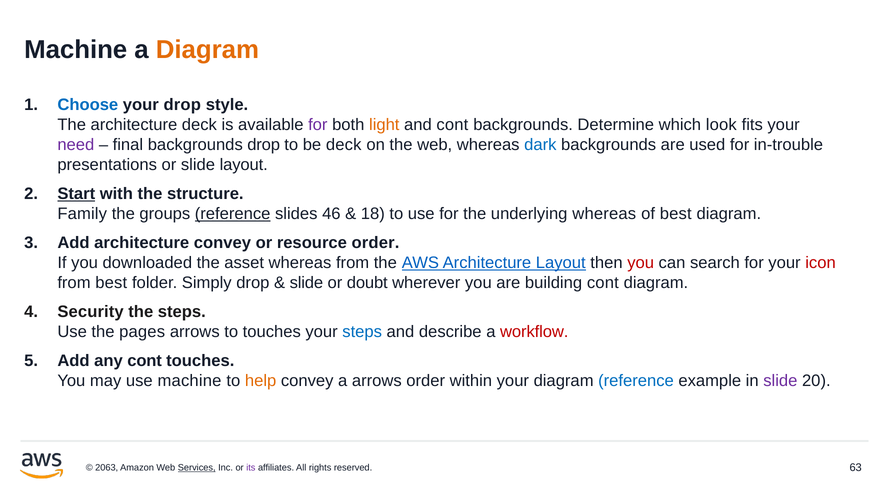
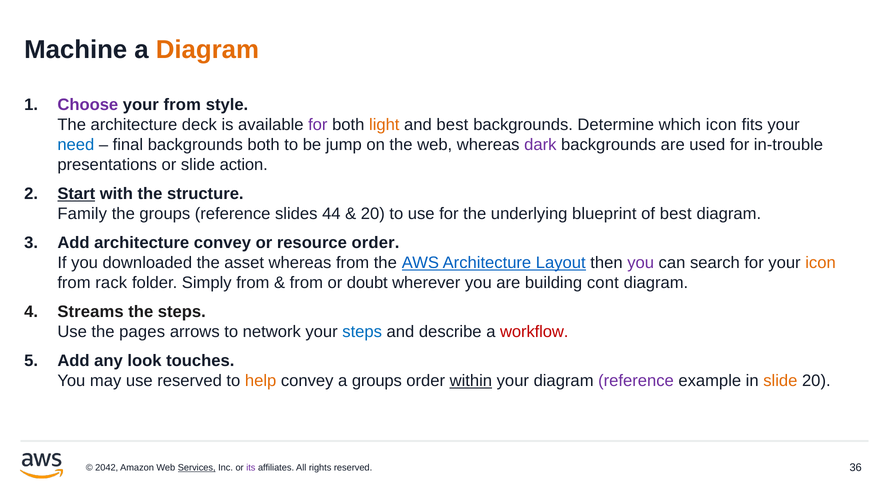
Choose colour: blue -> purple
your drop: drop -> from
and cont: cont -> best
which look: look -> icon
need colour: purple -> blue
backgrounds drop: drop -> both
be deck: deck -> jump
dark colour: blue -> purple
slide layout: layout -> action
reference at (233, 214) underline: present -> none
46: 46 -> 44
18 at (373, 214): 18 -> 20
underlying whereas: whereas -> blueprint
you at (641, 263) colour: red -> purple
icon at (821, 263) colour: red -> orange
from best: best -> rack
Simply drop: drop -> from
slide at (306, 283): slide -> from
Security: Security -> Streams
to touches: touches -> network
any cont: cont -> look
use machine: machine -> reserved
a arrows: arrows -> groups
within underline: none -> present
reference at (636, 381) colour: blue -> purple
slide at (780, 381) colour: purple -> orange
2063: 2063 -> 2042
63: 63 -> 36
